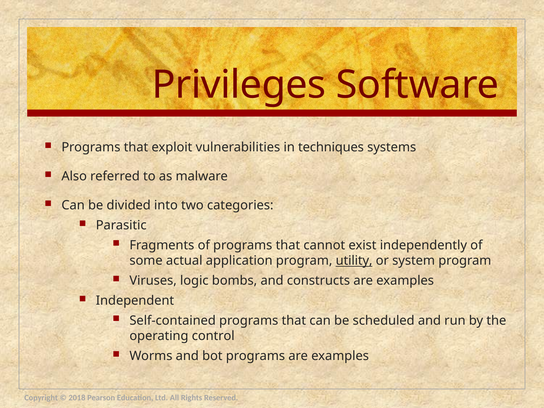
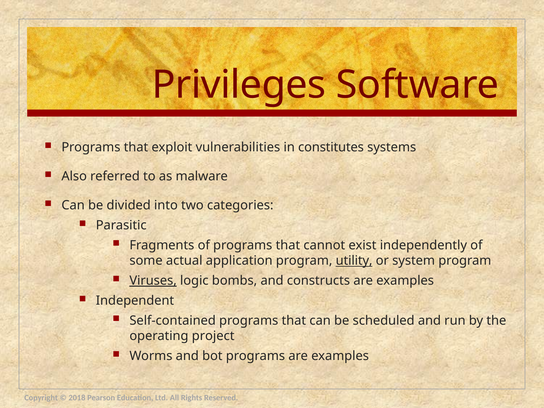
techniques: techniques -> constitutes
Viruses underline: none -> present
control: control -> project
